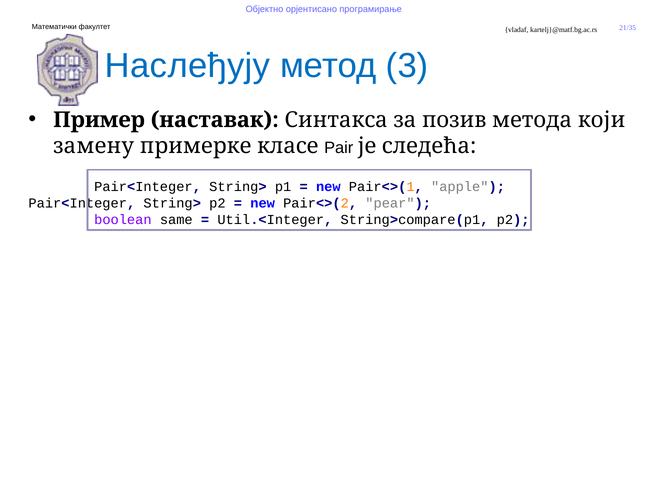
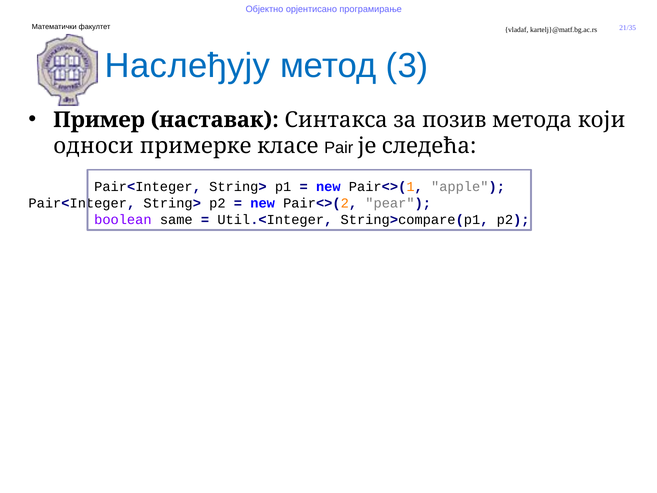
замену: замену -> односи
